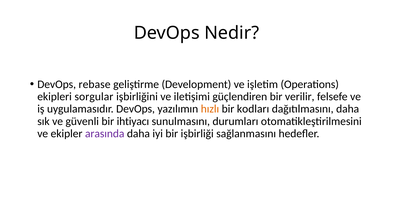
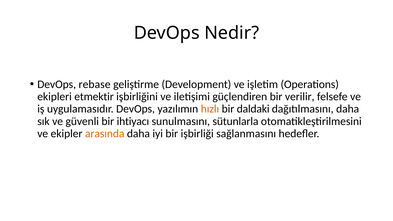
sorgular: sorgular -> etmektir
kodları: kodları -> daldaki
durumları: durumları -> sütunlarla
arasında colour: purple -> orange
